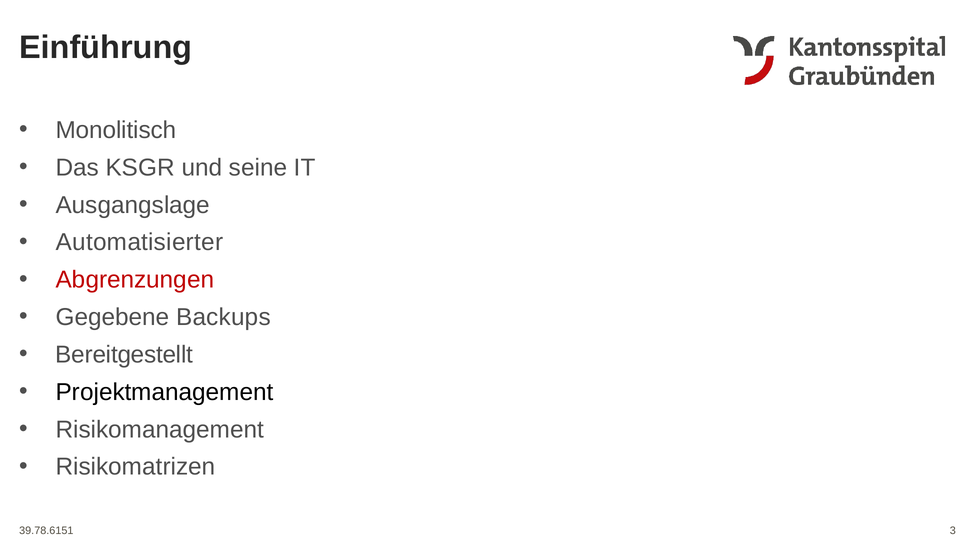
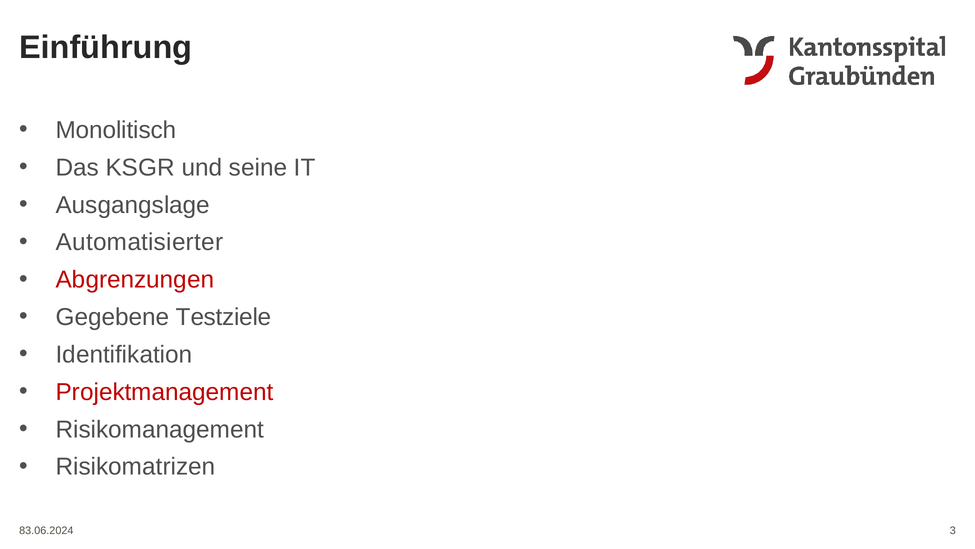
Backups: Backups -> Testziele
Bereitgestellt: Bereitgestellt -> Identifikation
Projektmanagement colour: black -> red
39.78.6151: 39.78.6151 -> 83.06.2024
